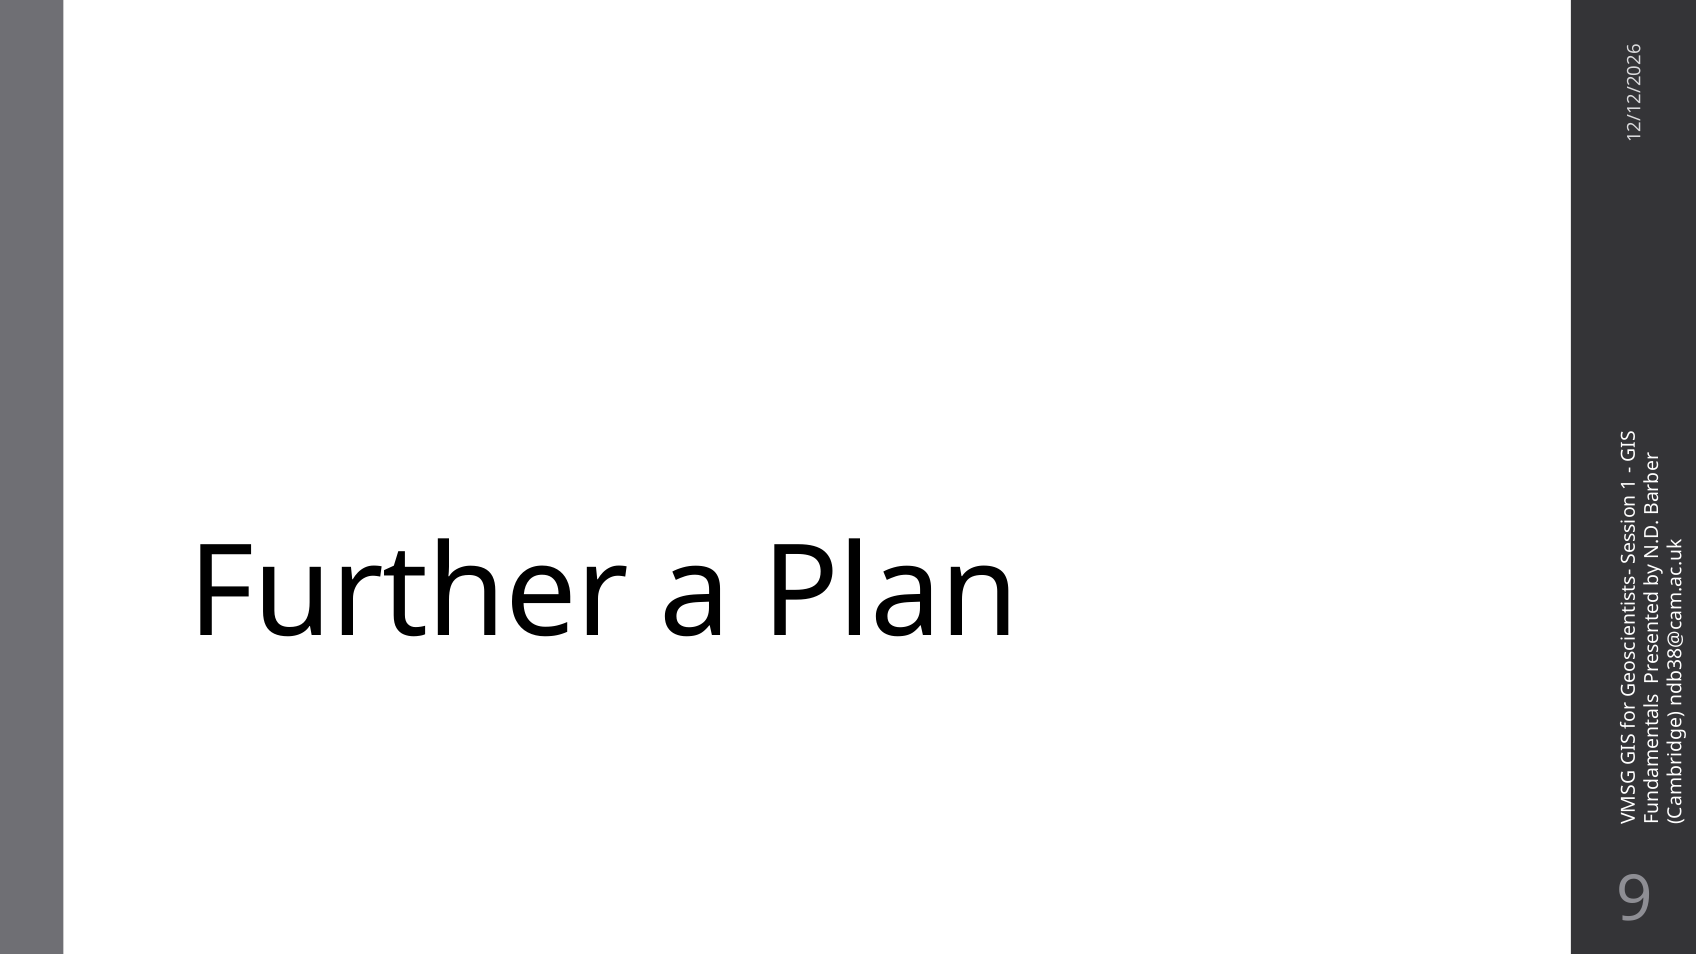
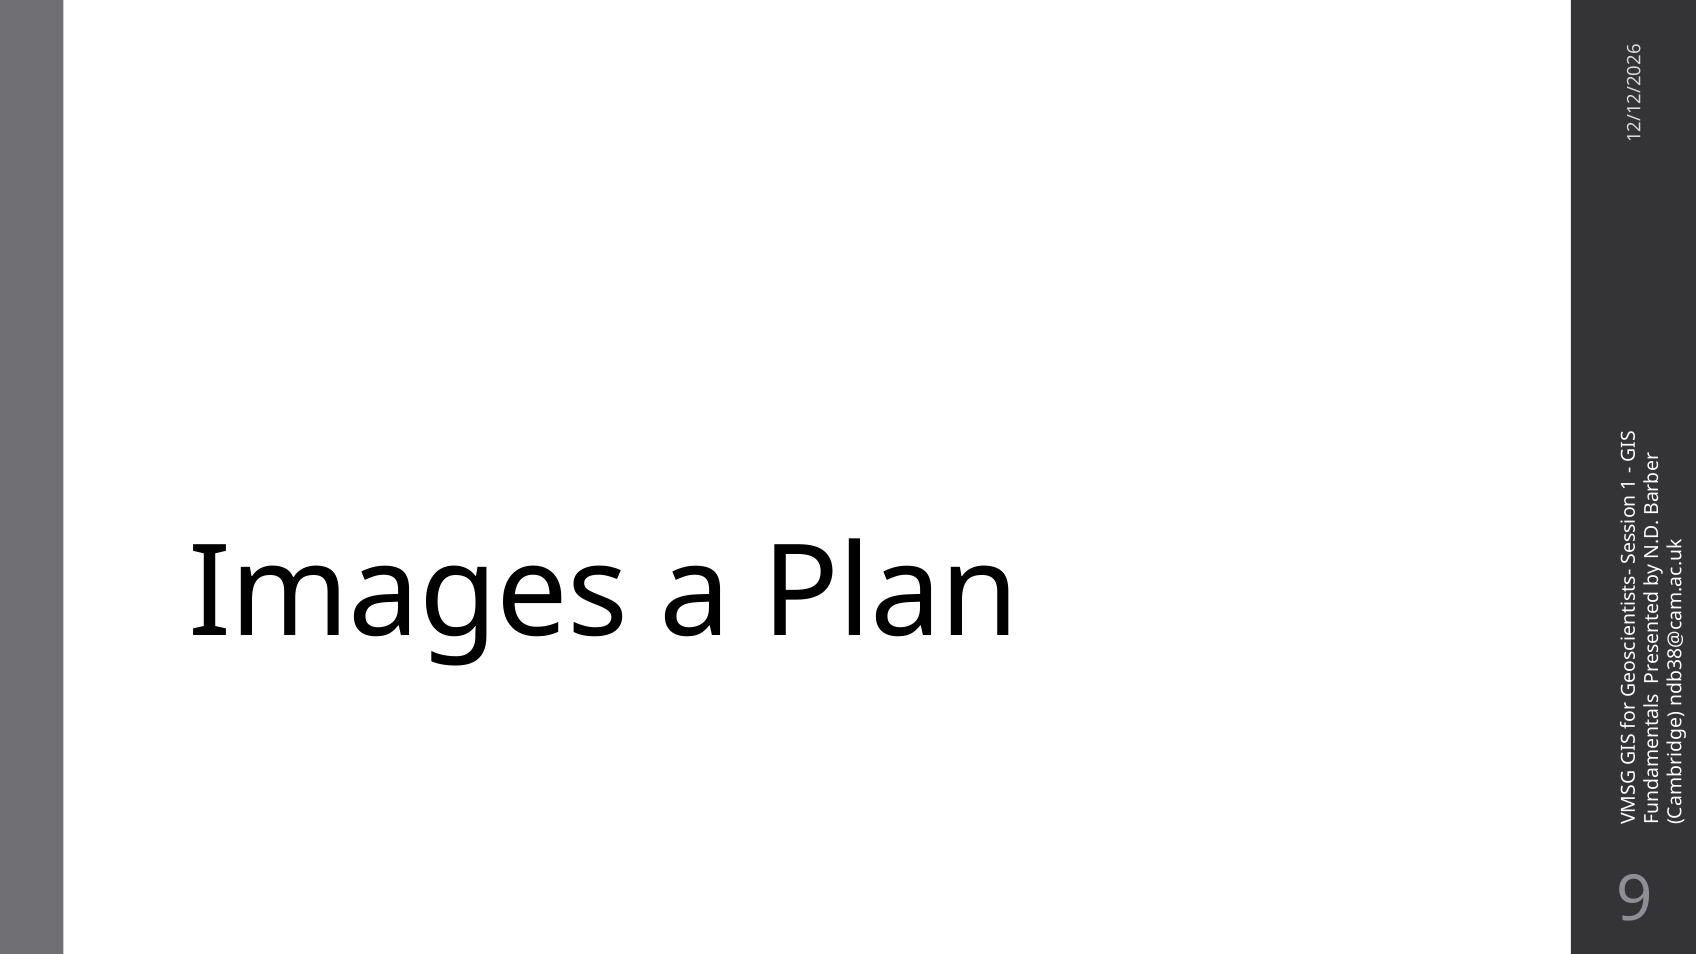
Further: Further -> Images
